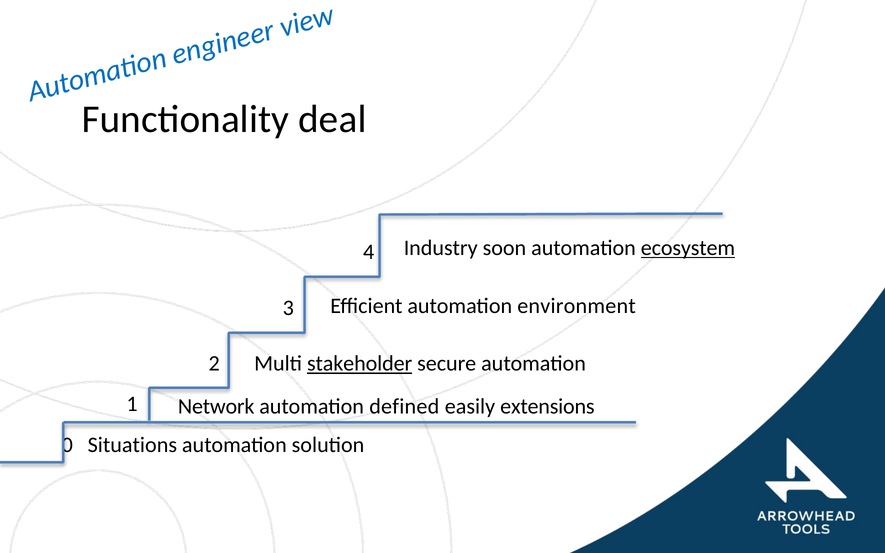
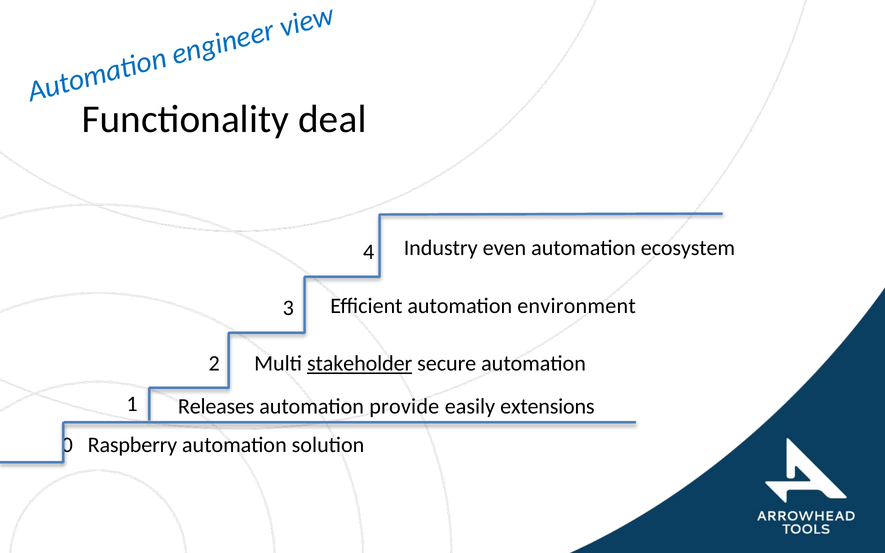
soon: soon -> even
ecosystem underline: present -> none
Network: Network -> Releases
defined: defined -> provide
Situations: Situations -> Raspberry
